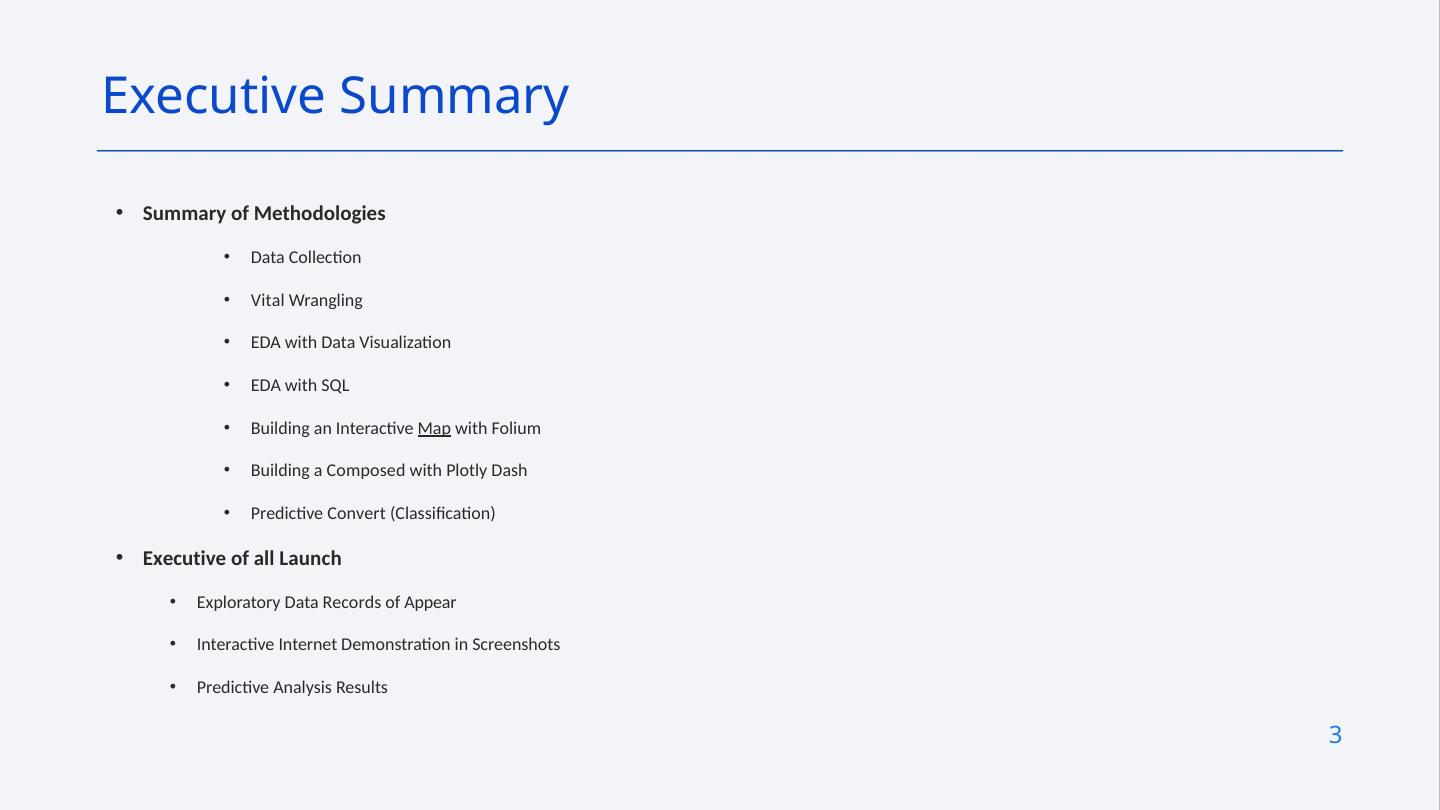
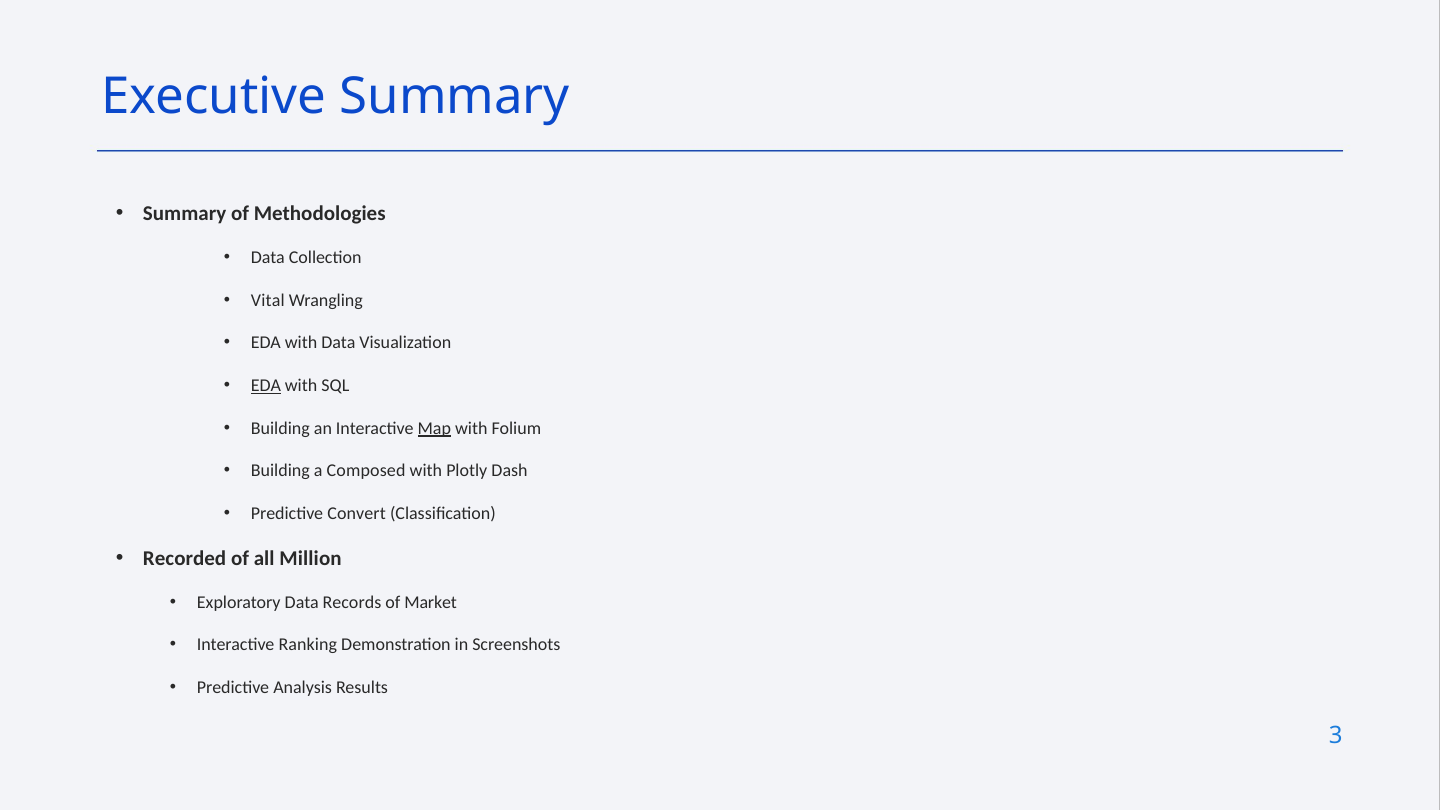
EDA at (266, 386) underline: none -> present
Executive at (185, 558): Executive -> Recorded
Launch: Launch -> Million
Appear: Appear -> Market
Internet: Internet -> Ranking
